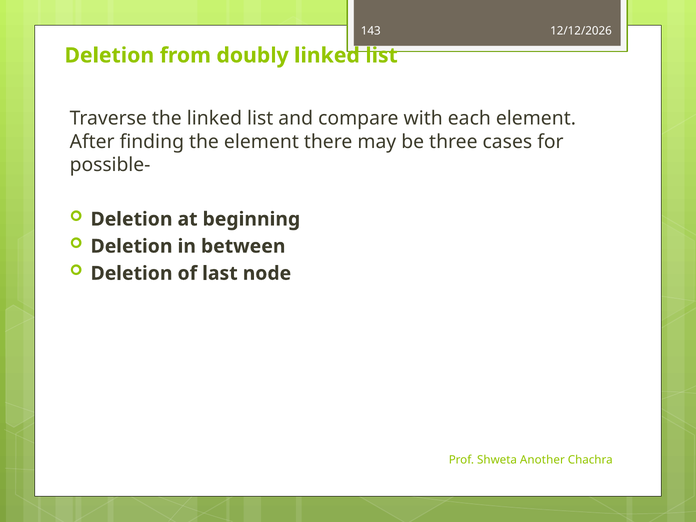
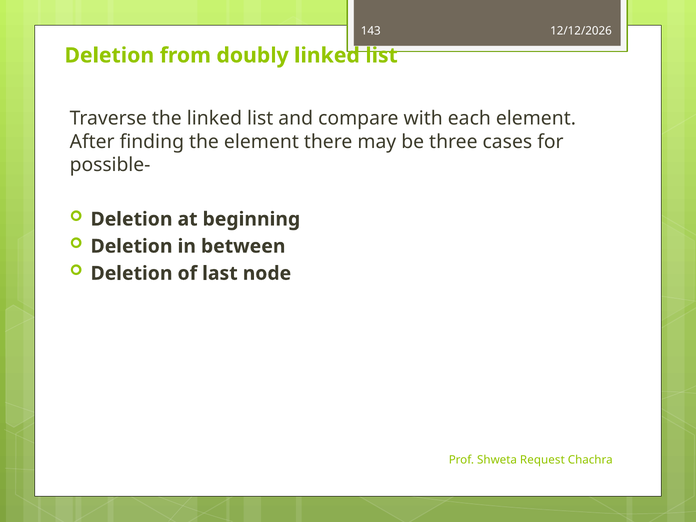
Another: Another -> Request
